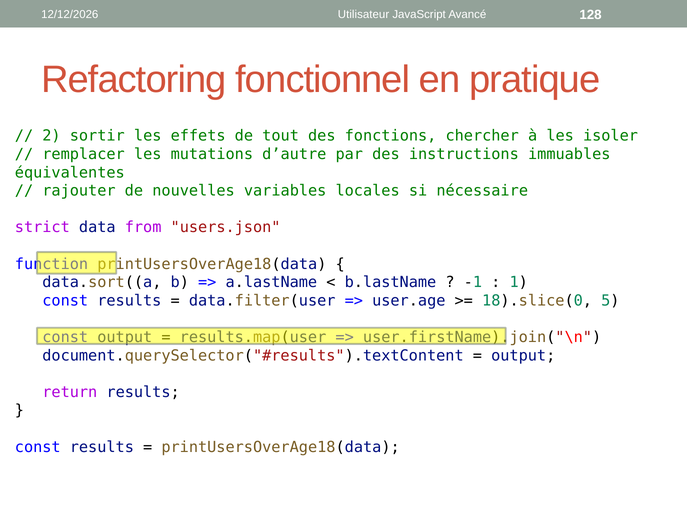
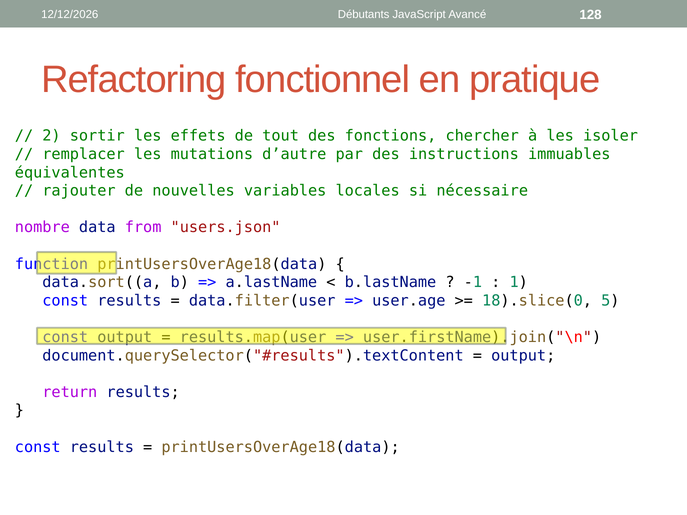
Utilisateur: Utilisateur -> Débutants
strict: strict -> nombre
